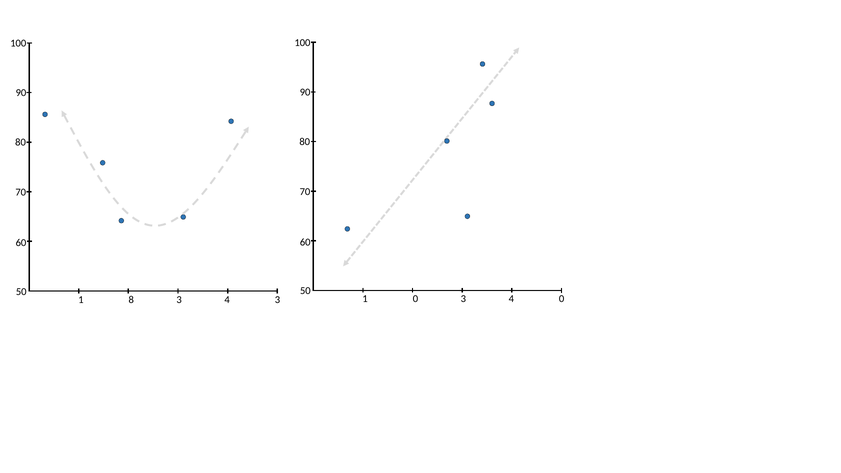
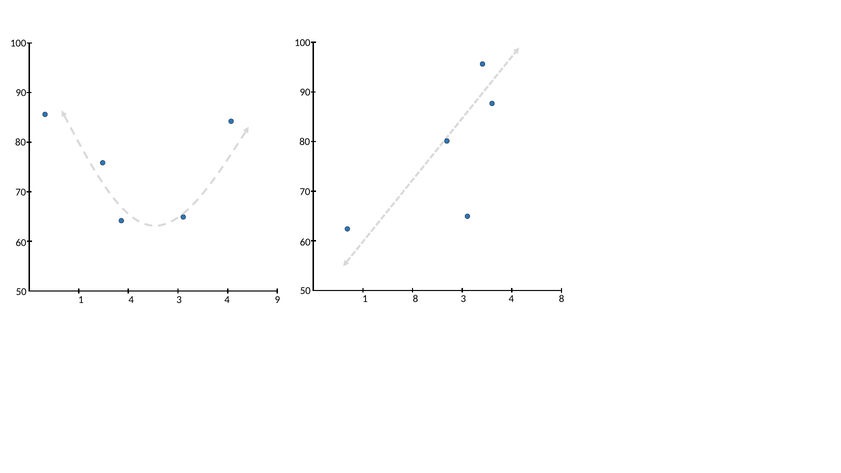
1 0: 0 -> 8
4 0: 0 -> 8
1 8: 8 -> 4
4 3: 3 -> 9
